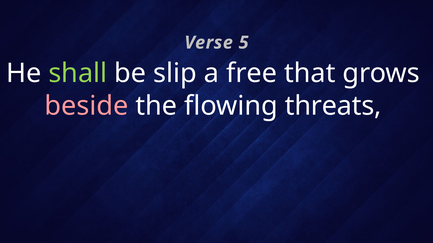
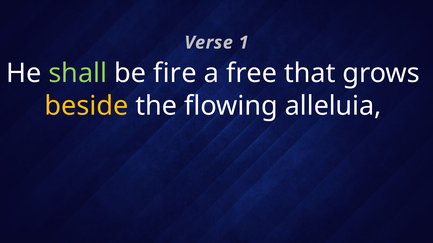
5: 5 -> 1
slip: slip -> fire
beside colour: pink -> yellow
threats: threats -> alleluia
